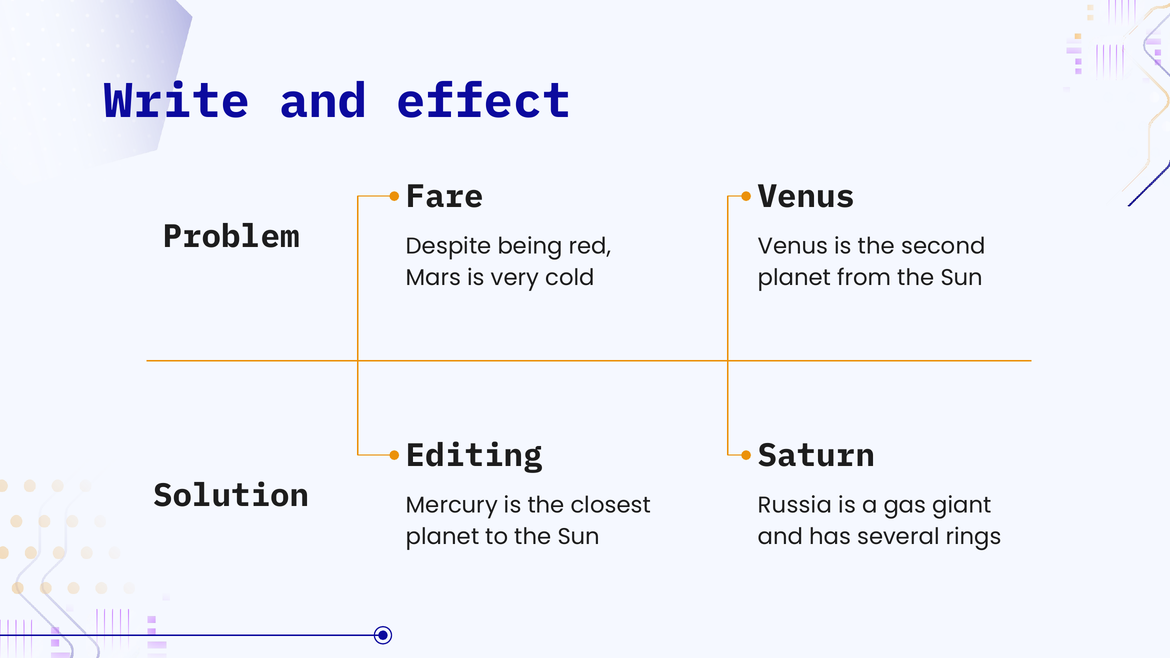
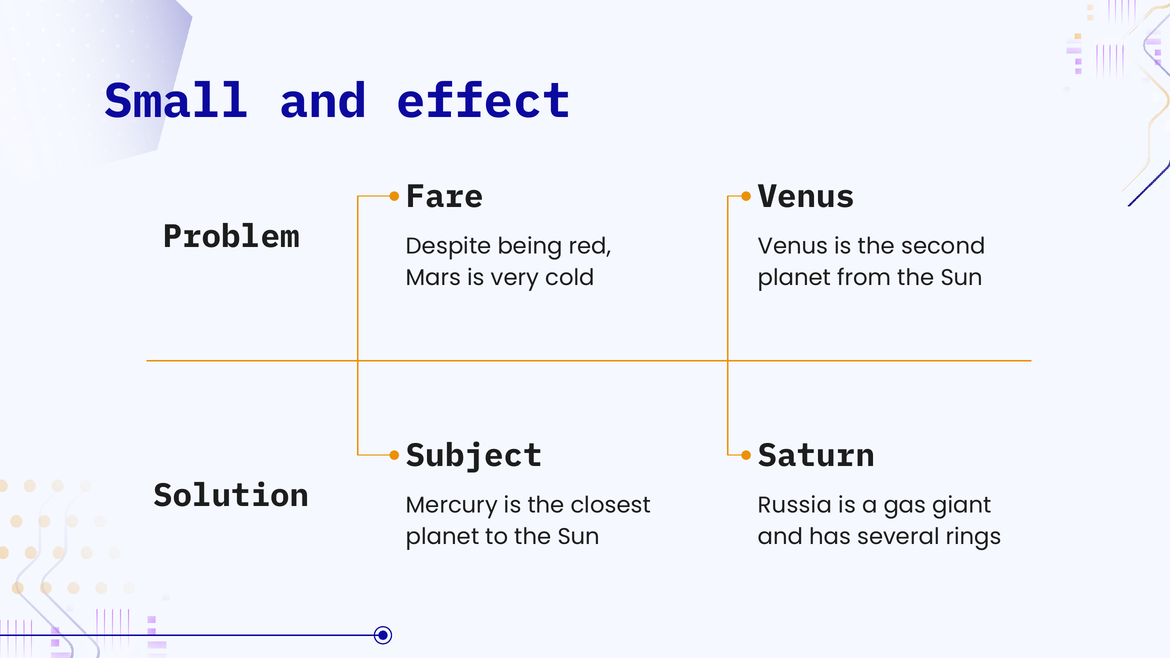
Write: Write -> Small
Editing: Editing -> Subject
